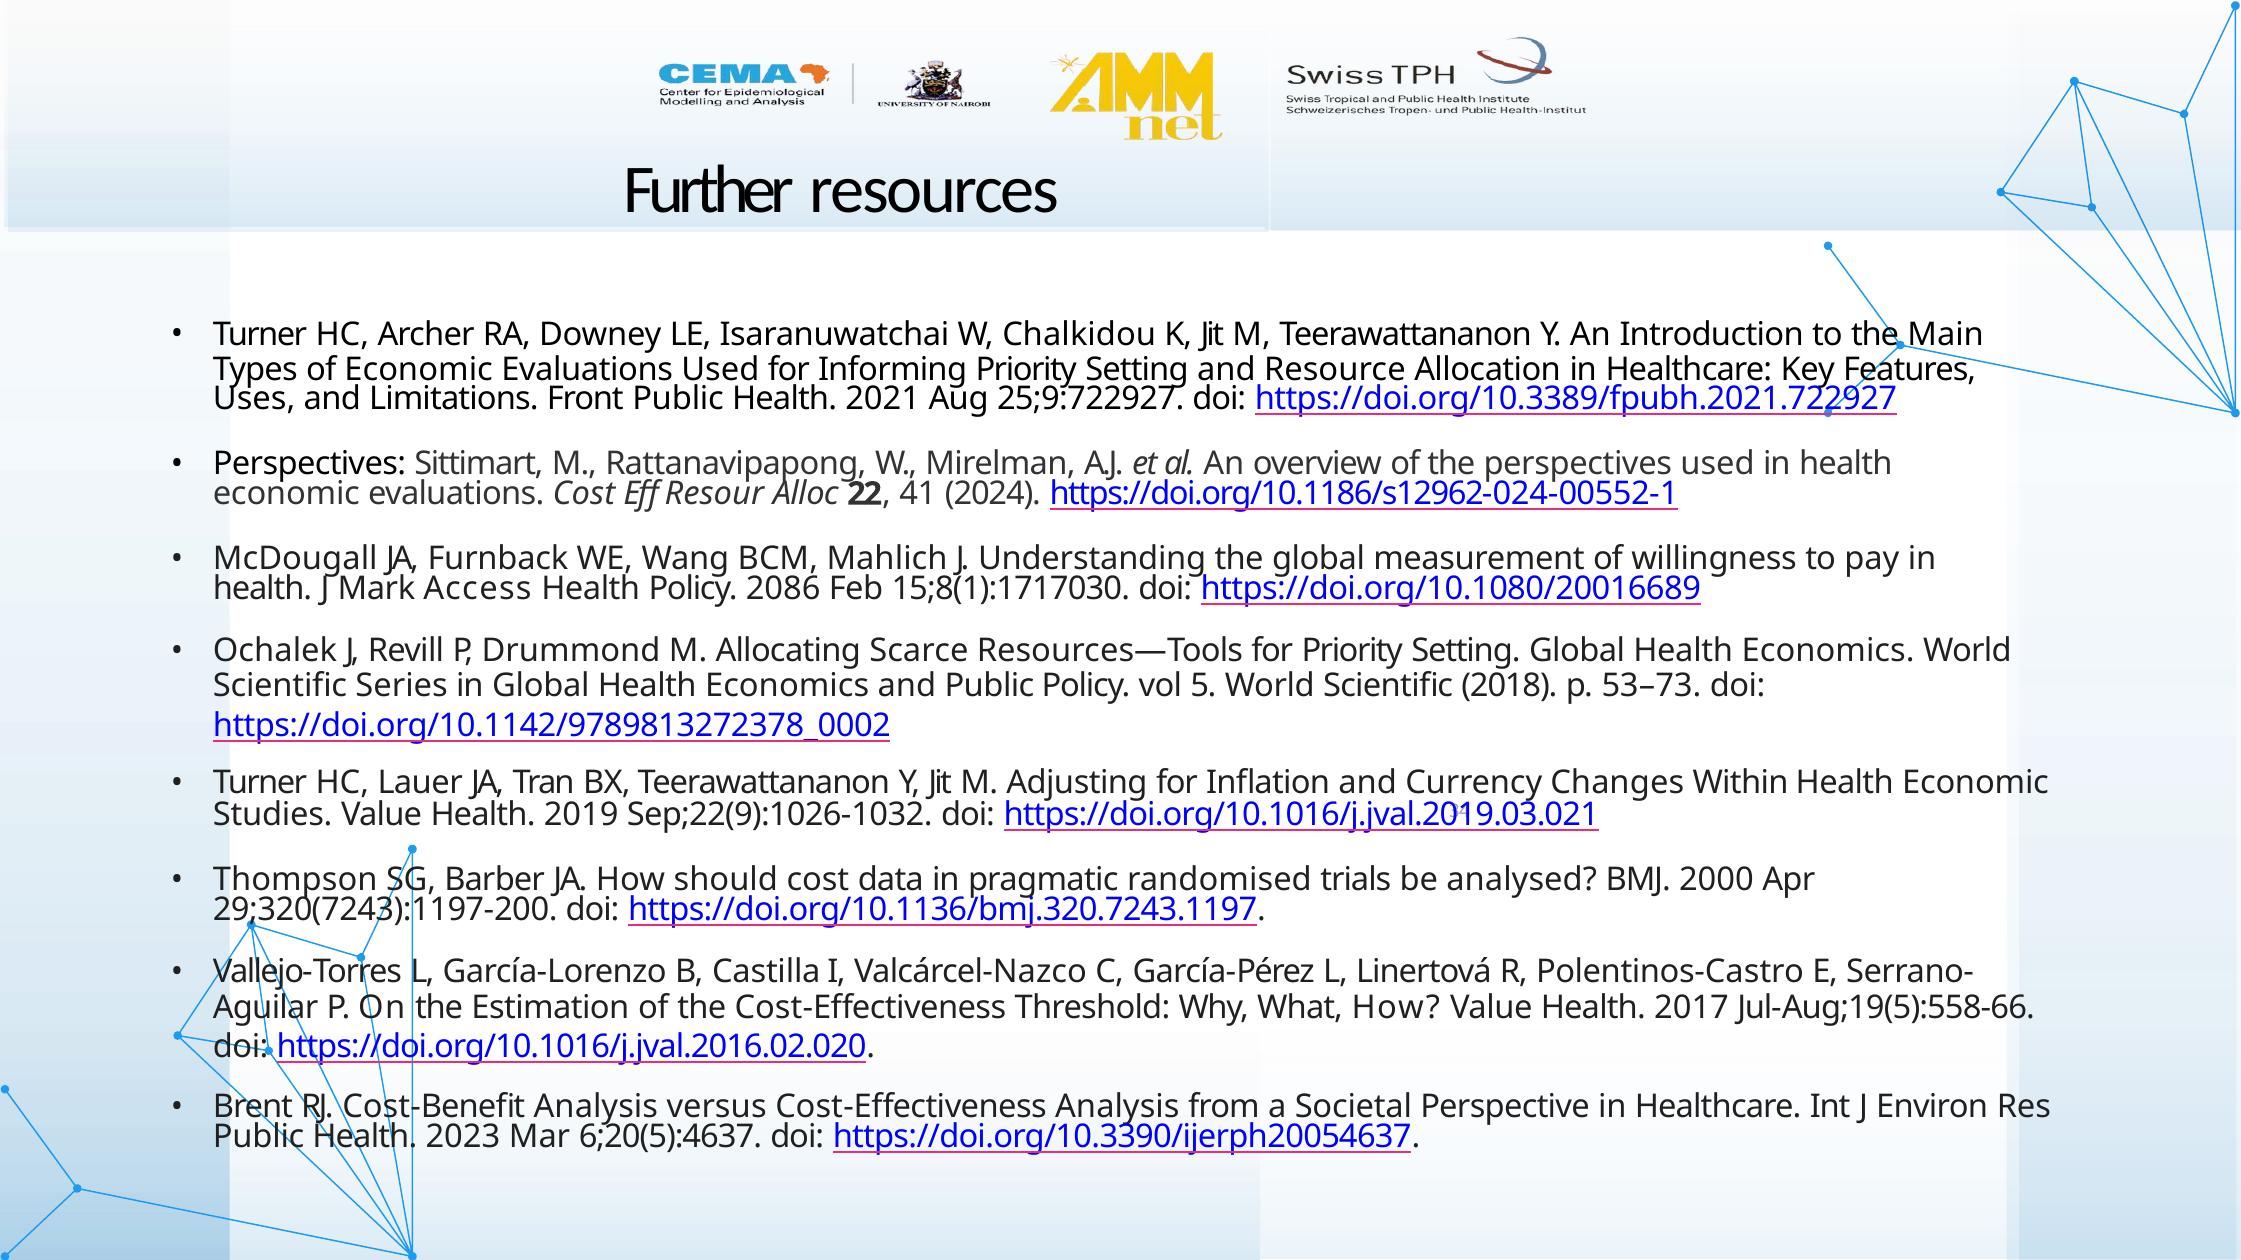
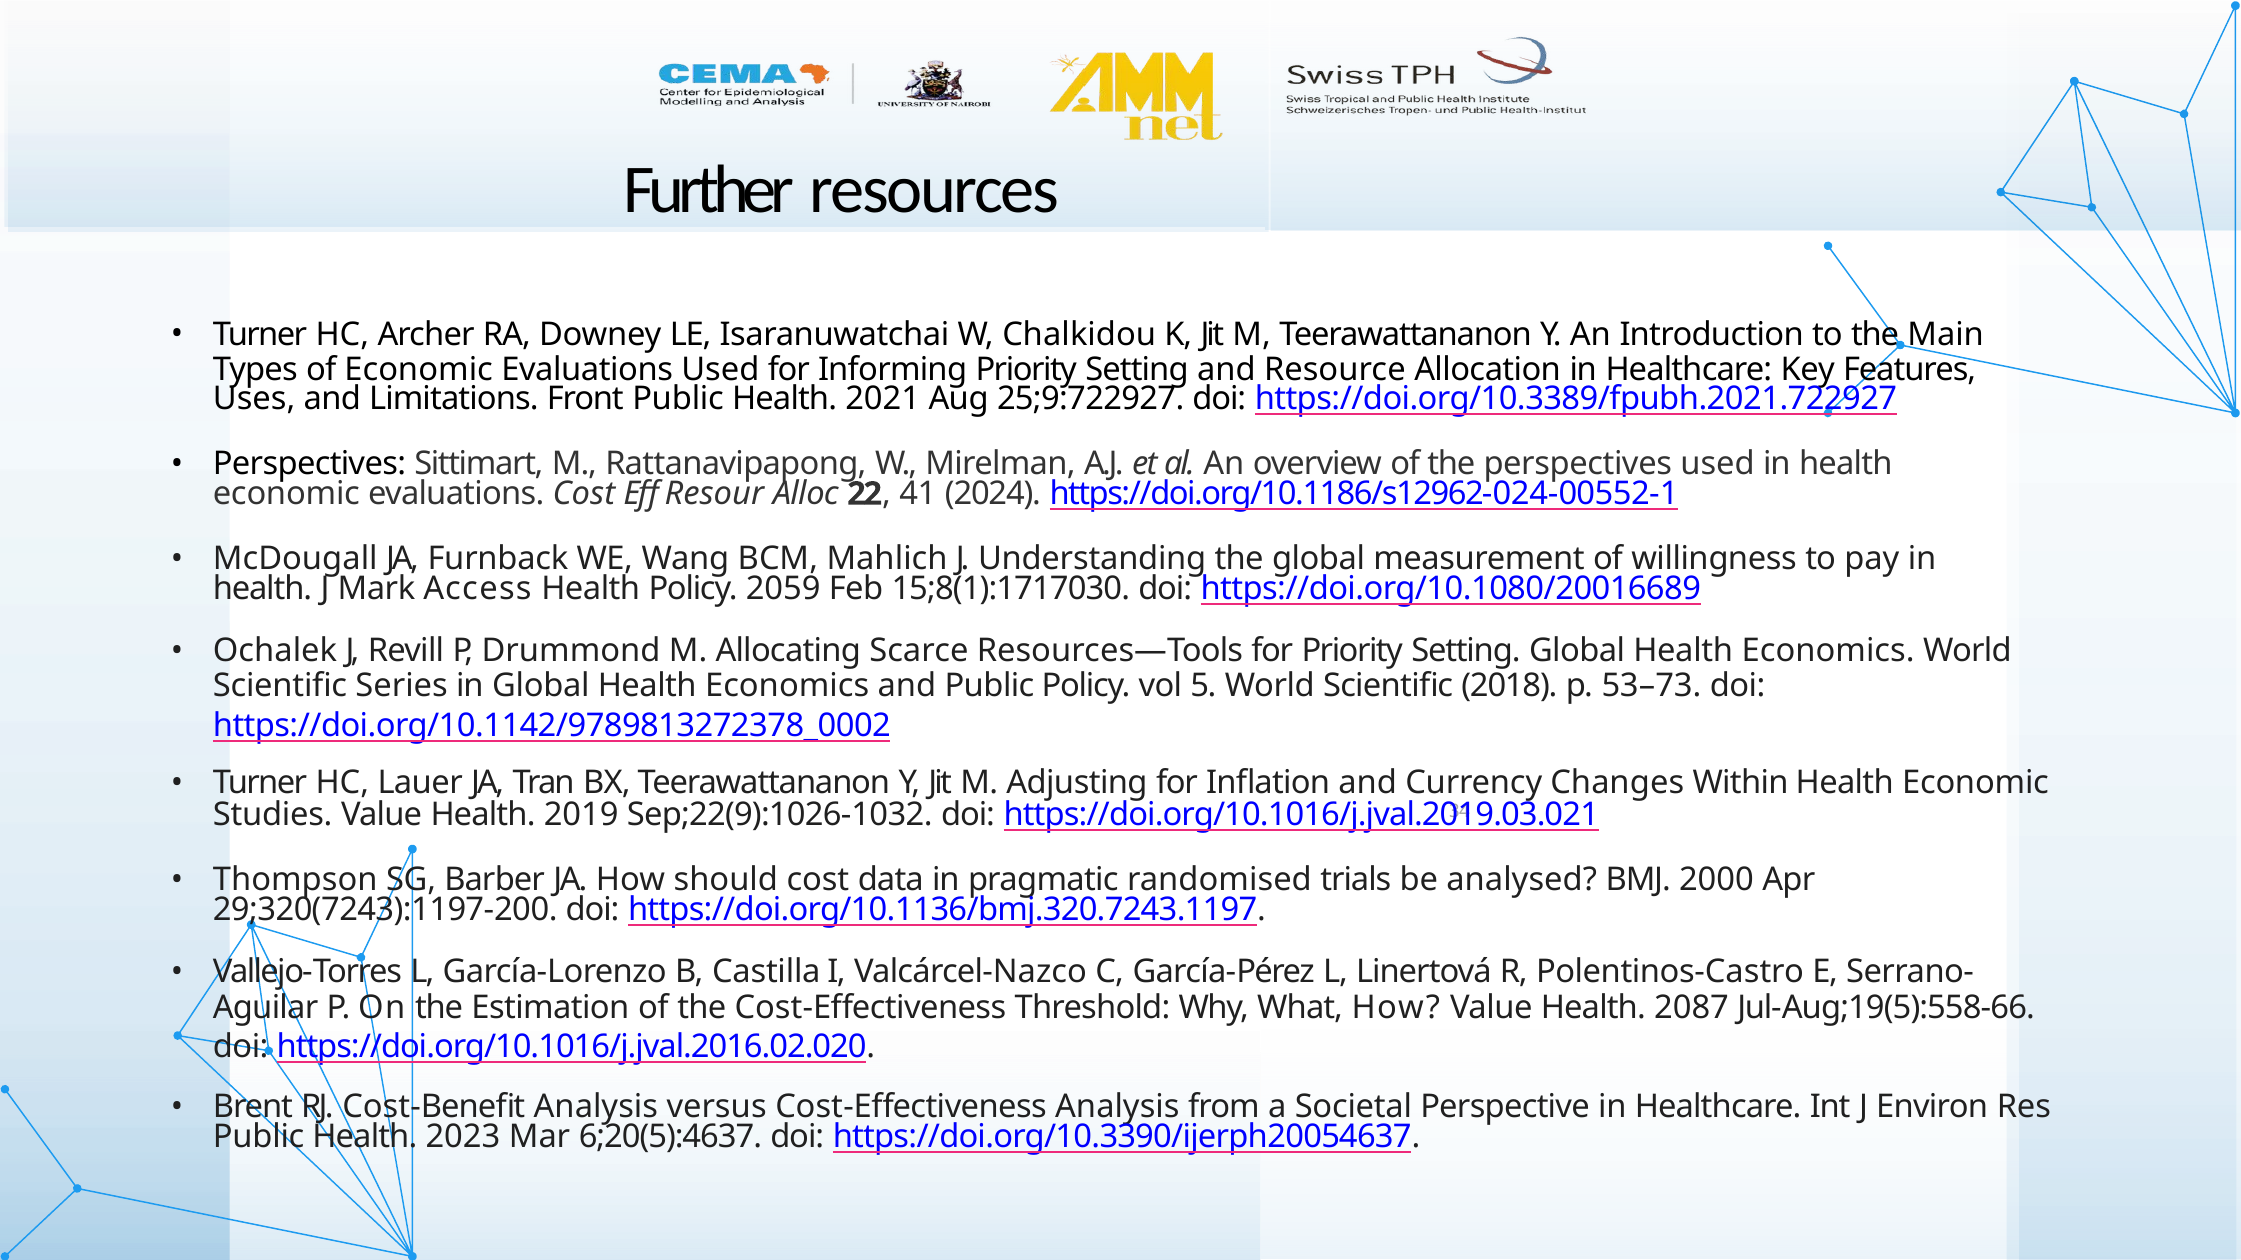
2086: 2086 -> 2059
2017: 2017 -> 2087
